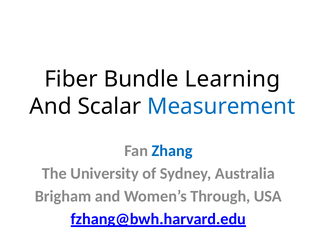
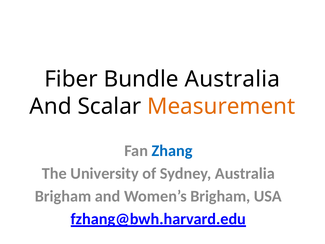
Bundle Learning: Learning -> Australia
Measurement colour: blue -> orange
Women’s Through: Through -> Brigham
